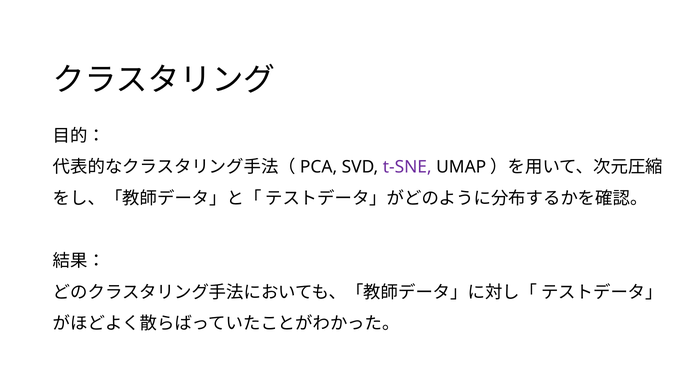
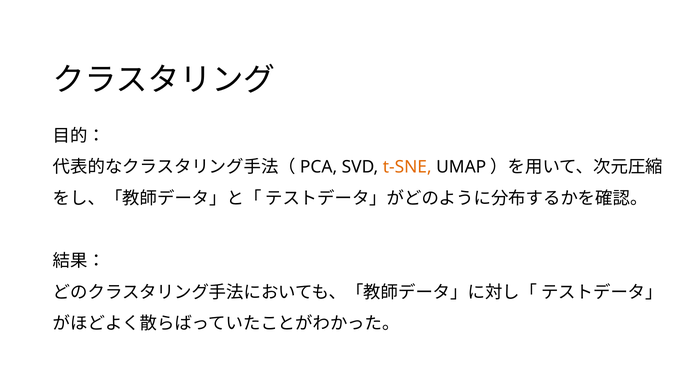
t-SNE colour: purple -> orange
